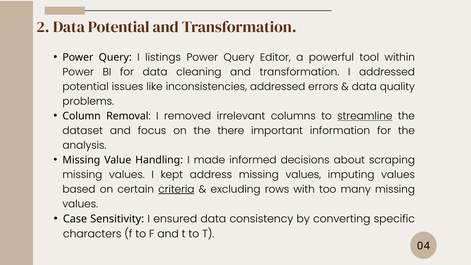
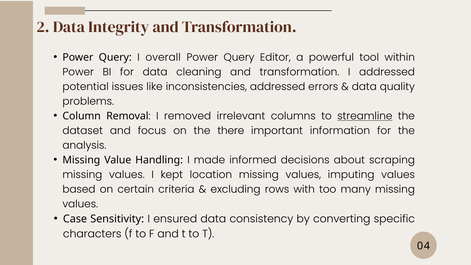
Data Potential: Potential -> Integrity
listings: listings -> overall
address: address -> location
criteria underline: present -> none
